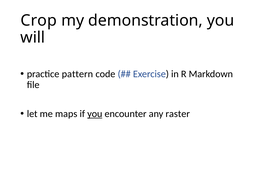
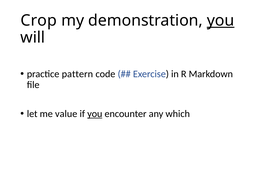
you at (221, 20) underline: none -> present
maps: maps -> value
raster: raster -> which
